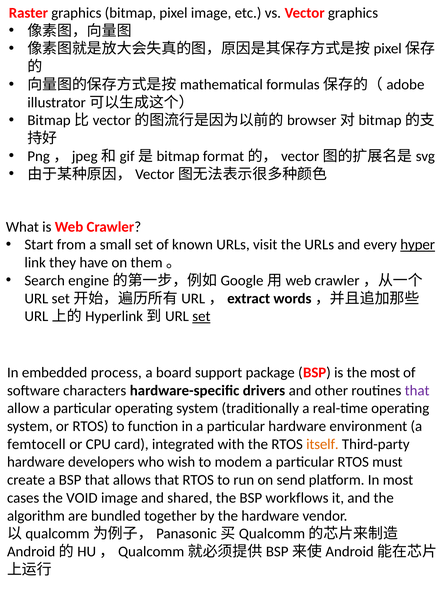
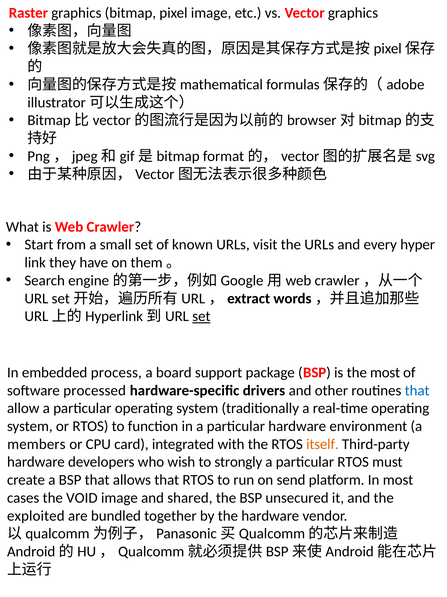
hyper underline: present -> none
characters: characters -> processed
that at (417, 390) colour: purple -> blue
femtocell: femtocell -> members
modem: modem -> strongly
workflows: workflows -> unsecured
algorithm: algorithm -> exploited
